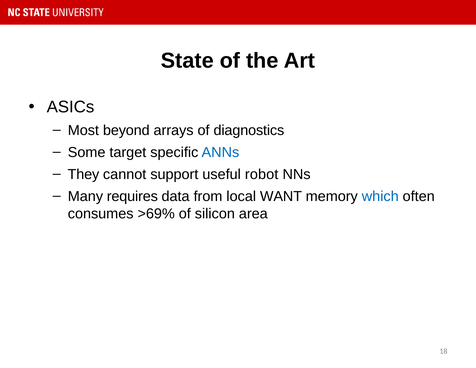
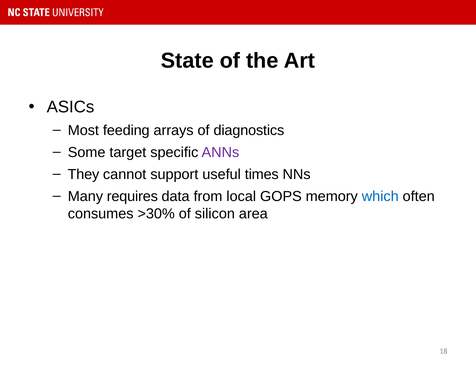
beyond: beyond -> feeding
ANNs colour: blue -> purple
robot: robot -> times
WANT: WANT -> GOPS
>69%: >69% -> >30%
